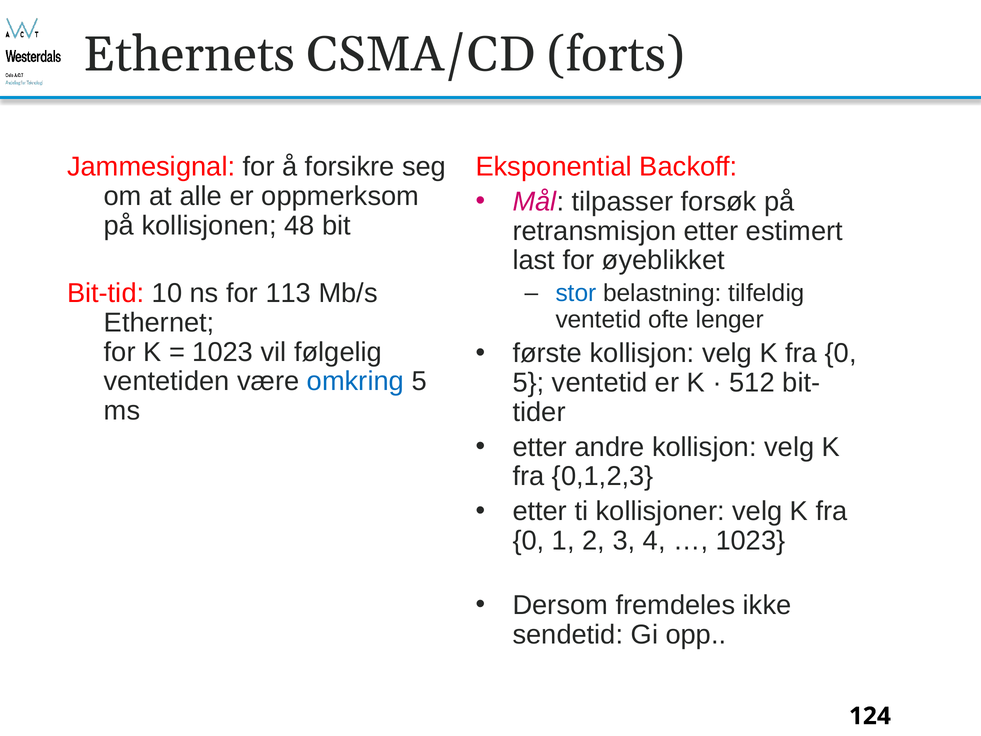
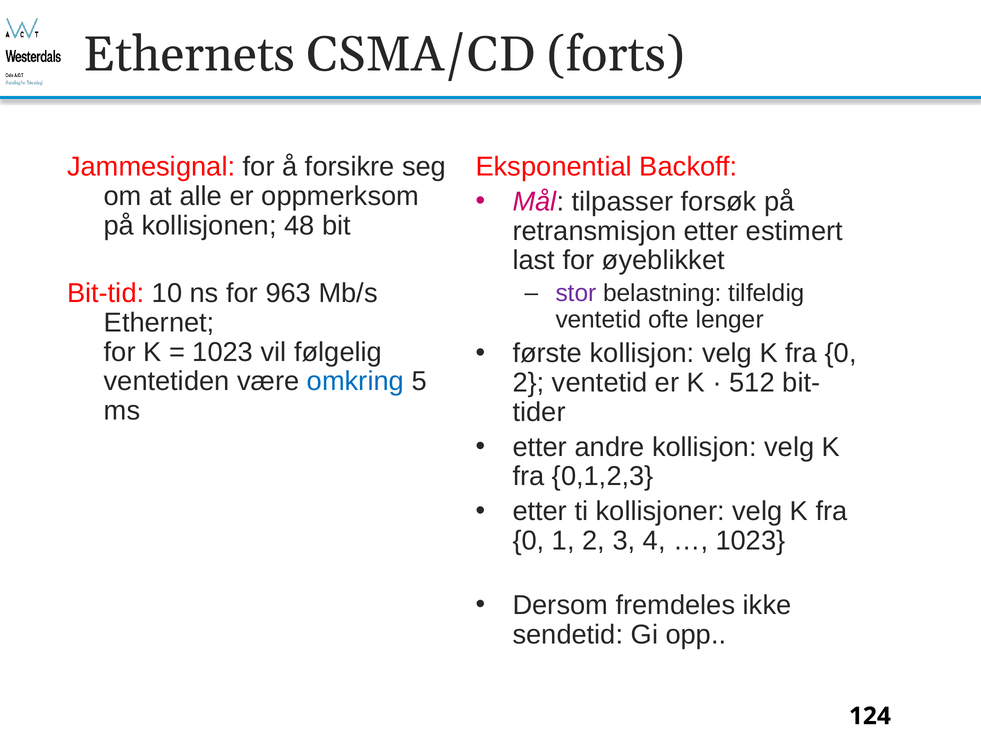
113: 113 -> 963
stor colour: blue -> purple
5 at (528, 383): 5 -> 2
